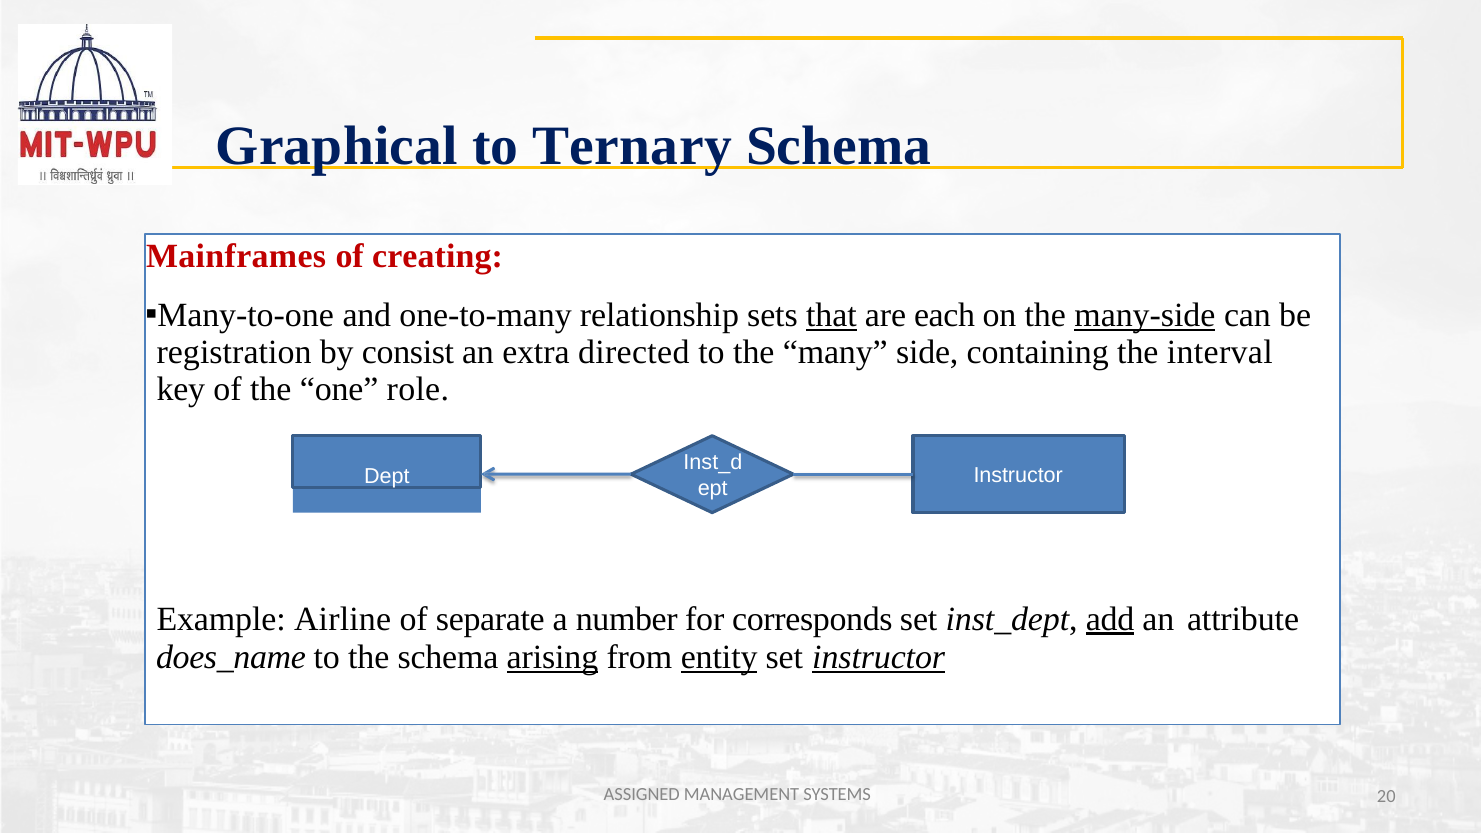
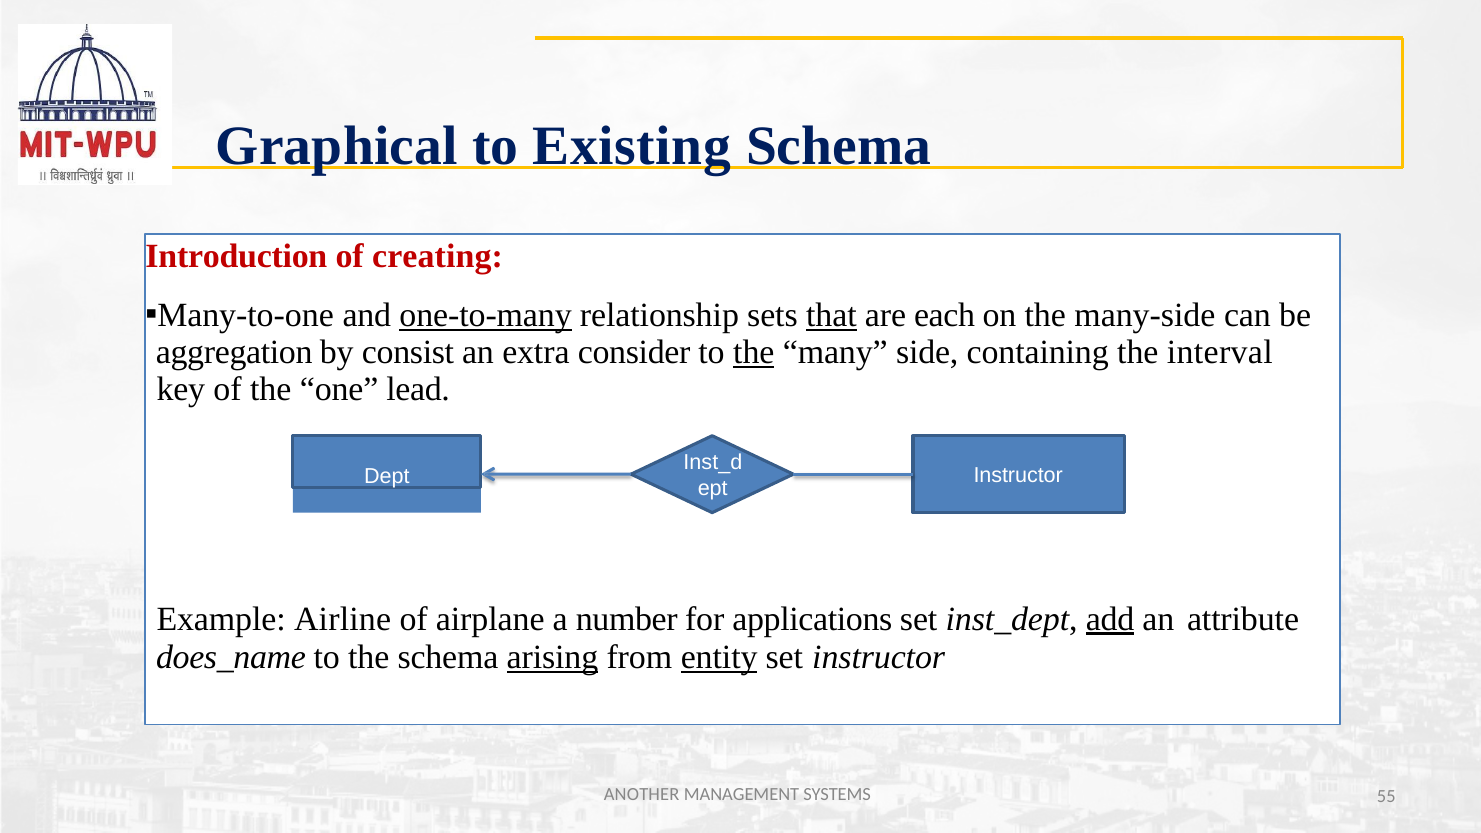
Ternary: Ternary -> Existing
Mainframes: Mainframes -> Introduction
one-to-many underline: none -> present
many-side underline: present -> none
registration: registration -> aggregation
directed: directed -> consider
the at (754, 352) underline: none -> present
role: role -> lead
separate: separate -> airplane
corresponds: corresponds -> applications
instructor at (879, 657) underline: present -> none
ASSIGNED: ASSIGNED -> ANOTHER
20: 20 -> 55
